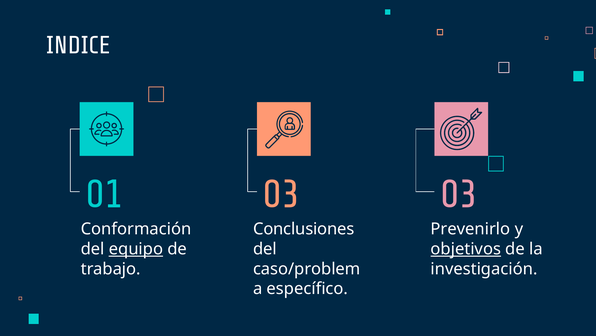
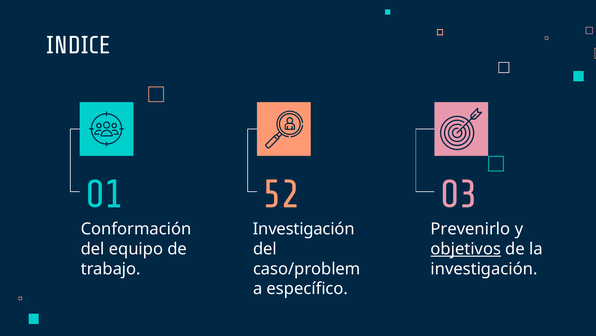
01 03: 03 -> 52
Conclusiones at (304, 229): Conclusiones -> Investigación
equipo underline: present -> none
